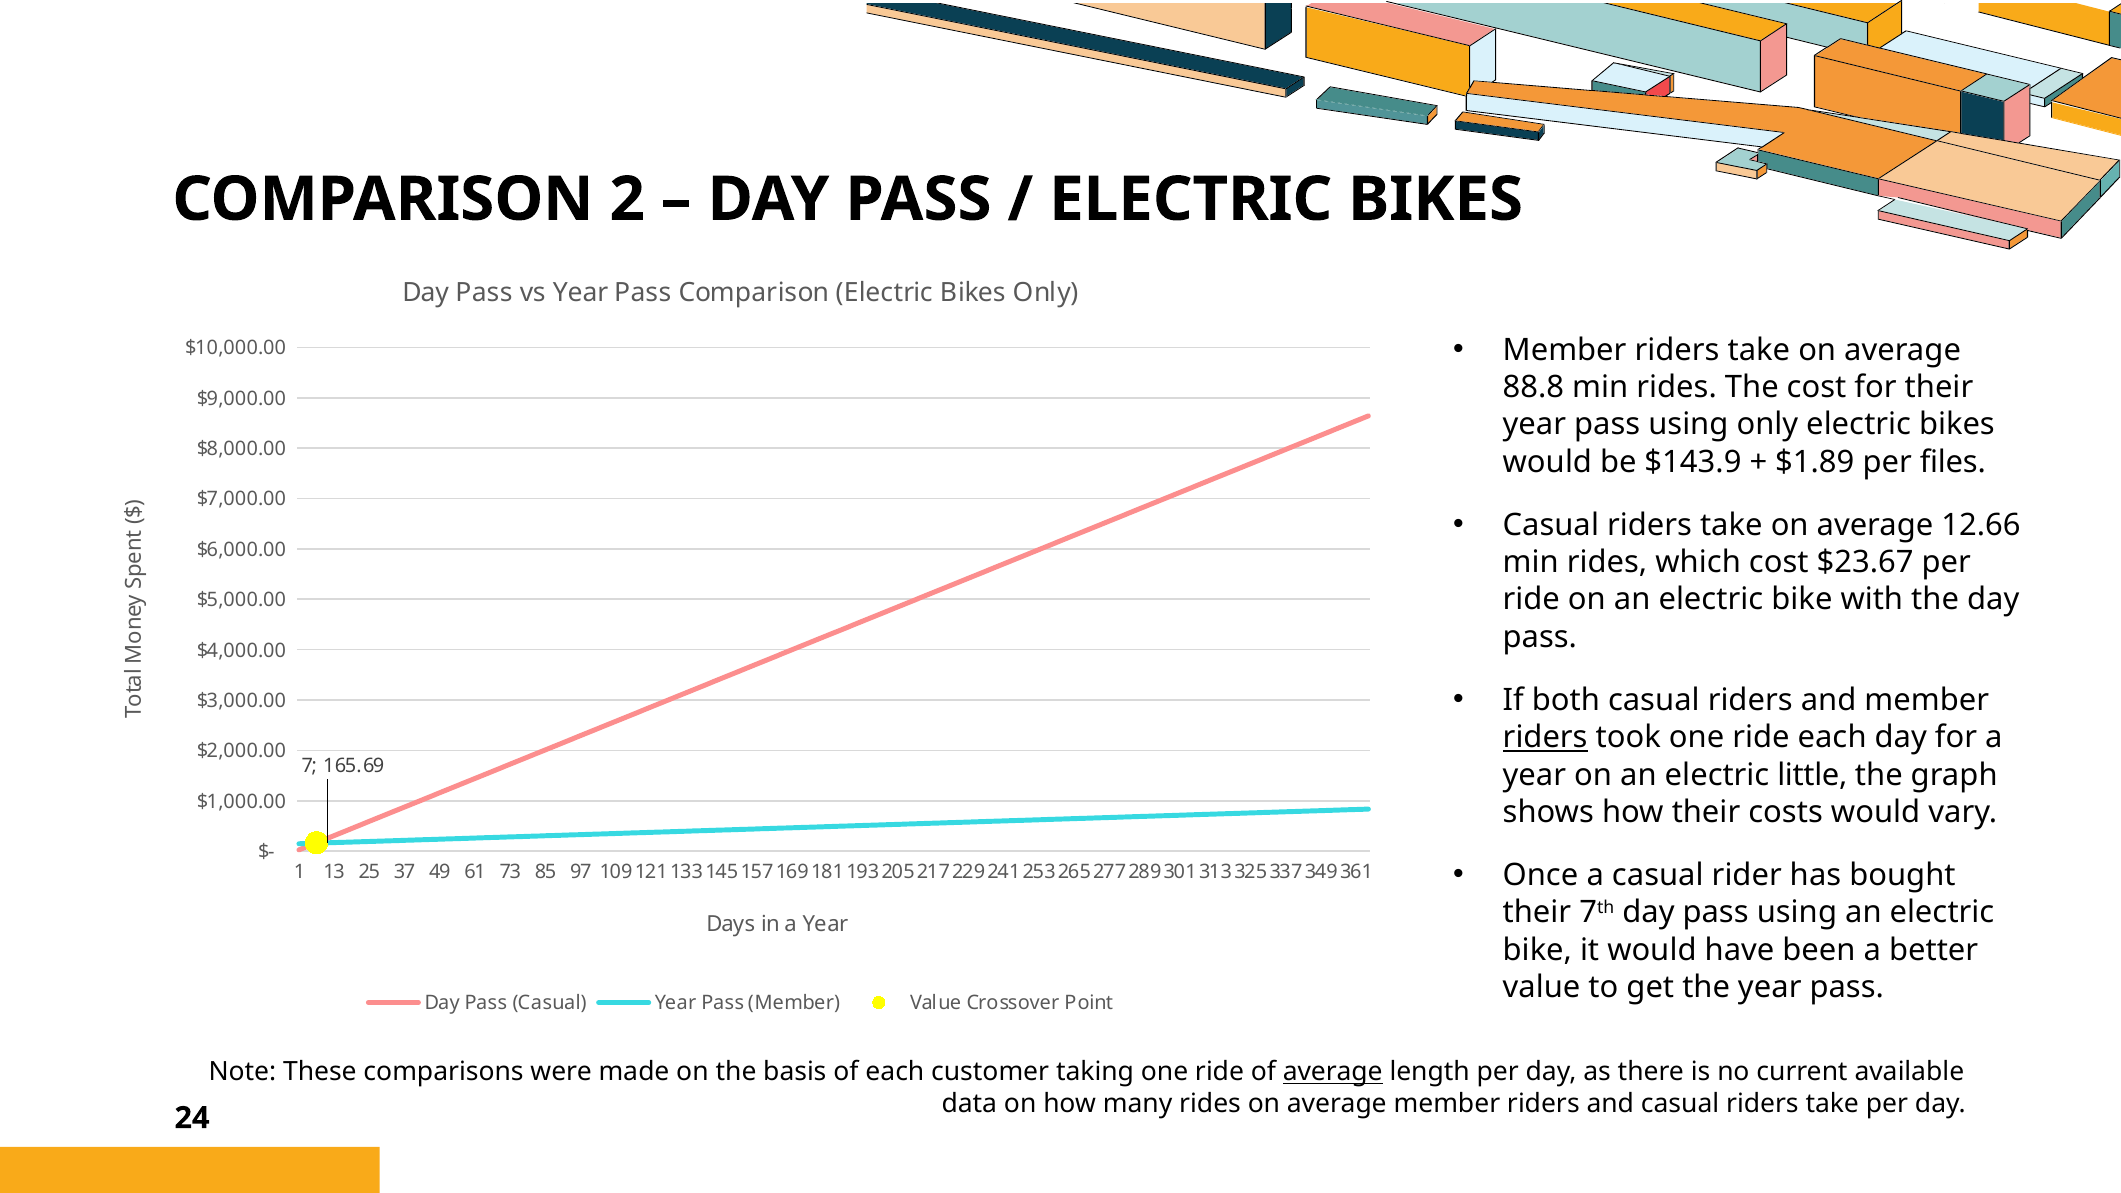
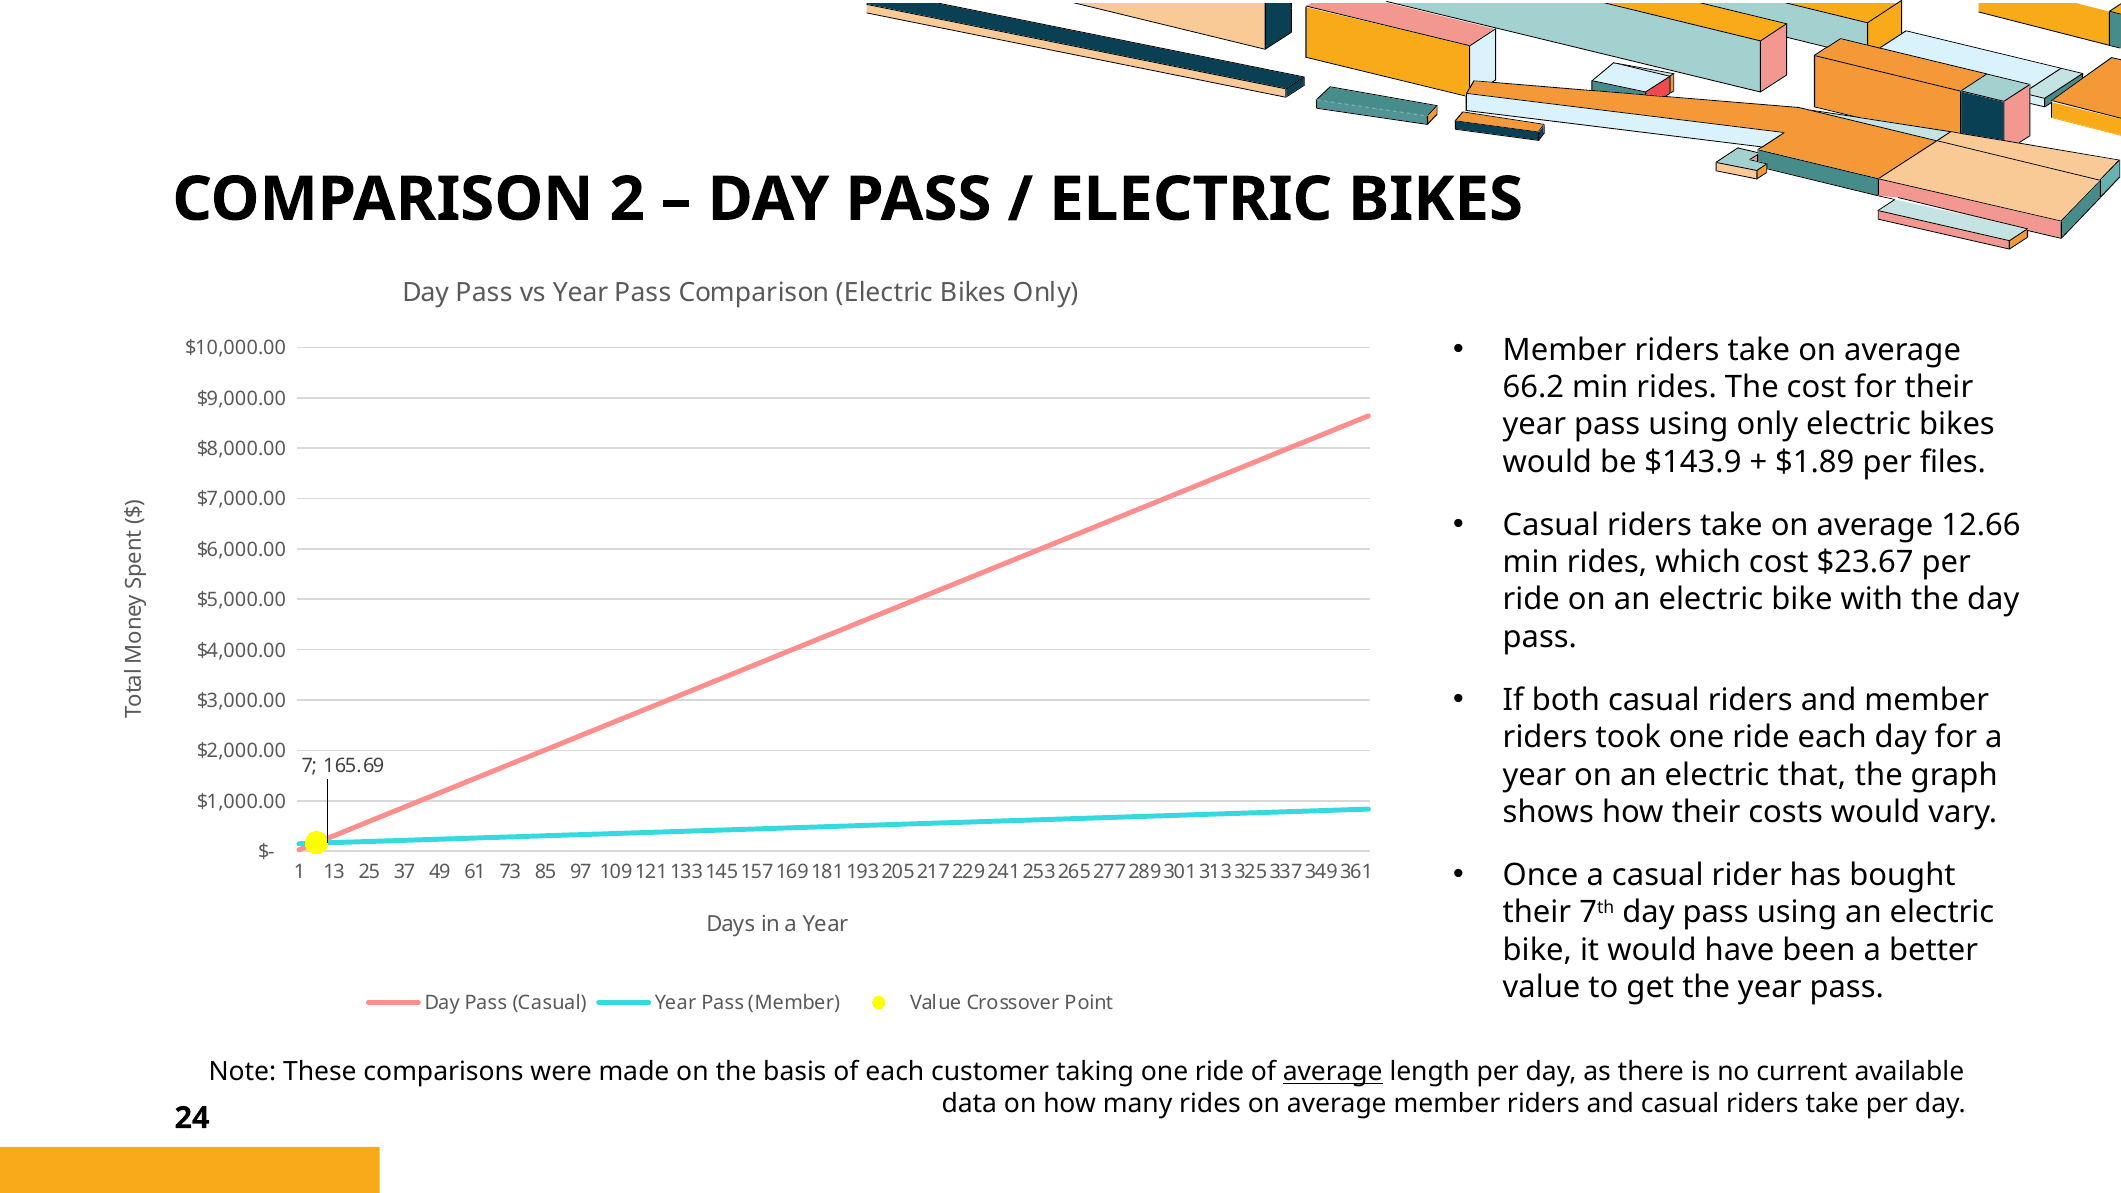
88.8: 88.8 -> 66.2
riders at (1545, 738) underline: present -> none
little: little -> that
